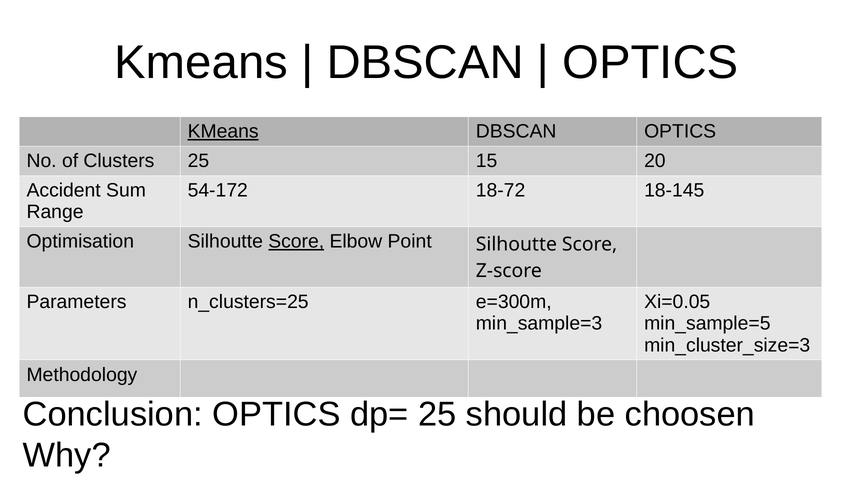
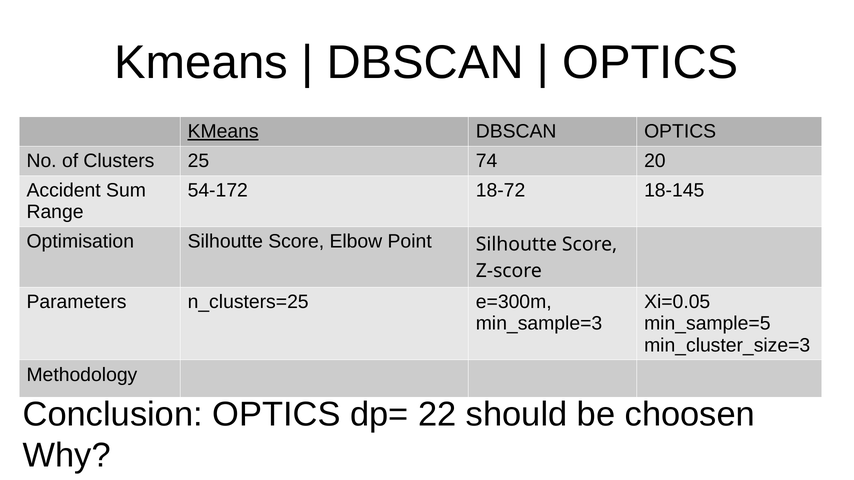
15: 15 -> 74
Score at (296, 242) underline: present -> none
dp= 25: 25 -> 22
